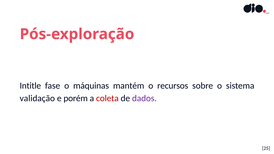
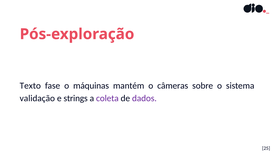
Intitle: Intitle -> Texto
recursos: recursos -> câmeras
porém: porém -> strings
coleta colour: red -> purple
